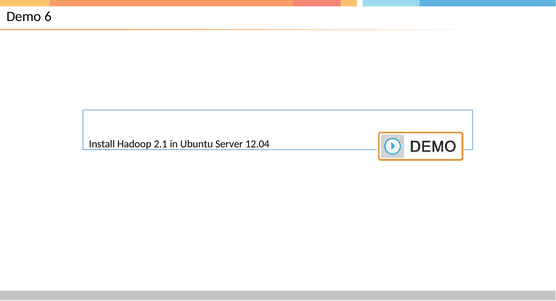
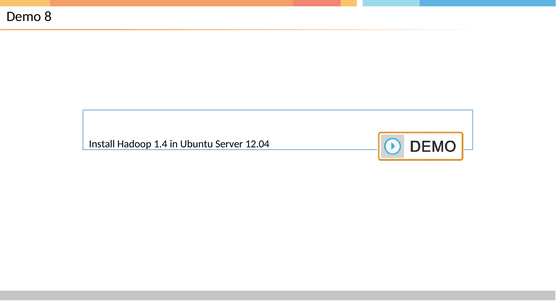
6: 6 -> 8
2.1: 2.1 -> 1.4
